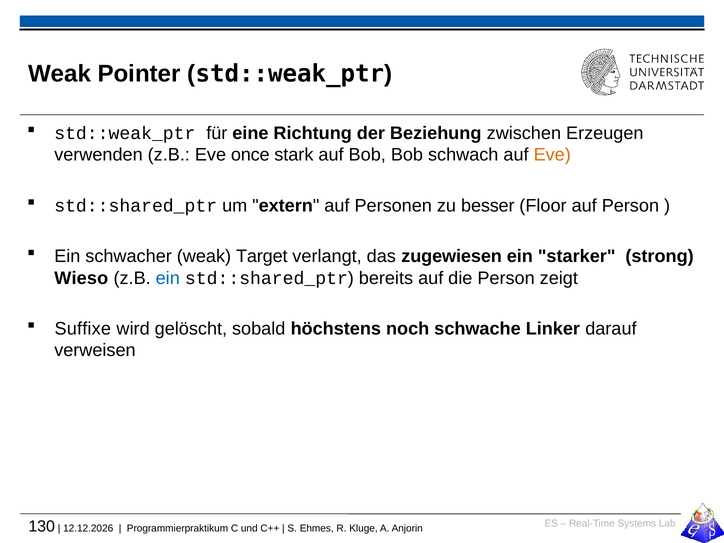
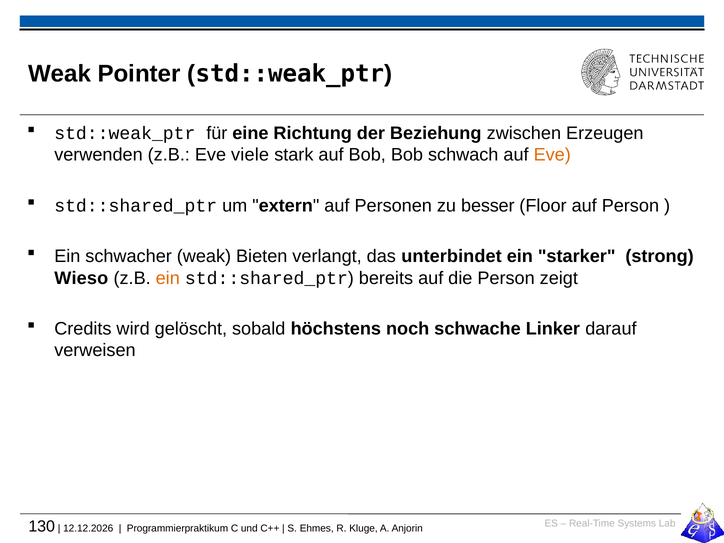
once: once -> viele
Target: Target -> Bieten
zugewiesen: zugewiesen -> unterbindet
ein at (168, 278) colour: blue -> orange
Suffixe: Suffixe -> Credits
